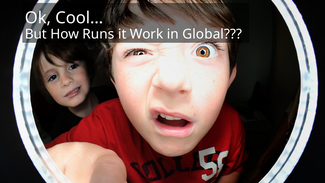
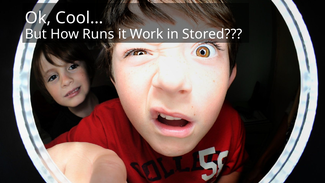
Global: Global -> Stored
